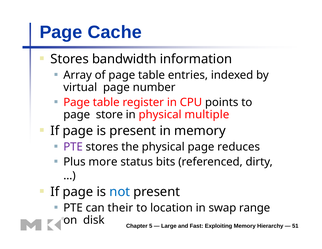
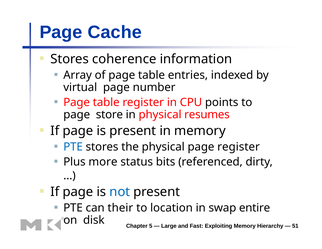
bandwidth: bandwidth -> coherence
multiple: multiple -> resumes
PTE at (73, 147) colour: purple -> blue
page reduces: reduces -> register
range: range -> entire
